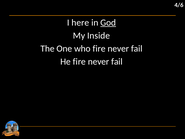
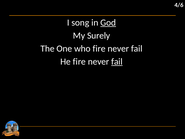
here: here -> song
Inside: Inside -> Surely
fail at (117, 61) underline: none -> present
